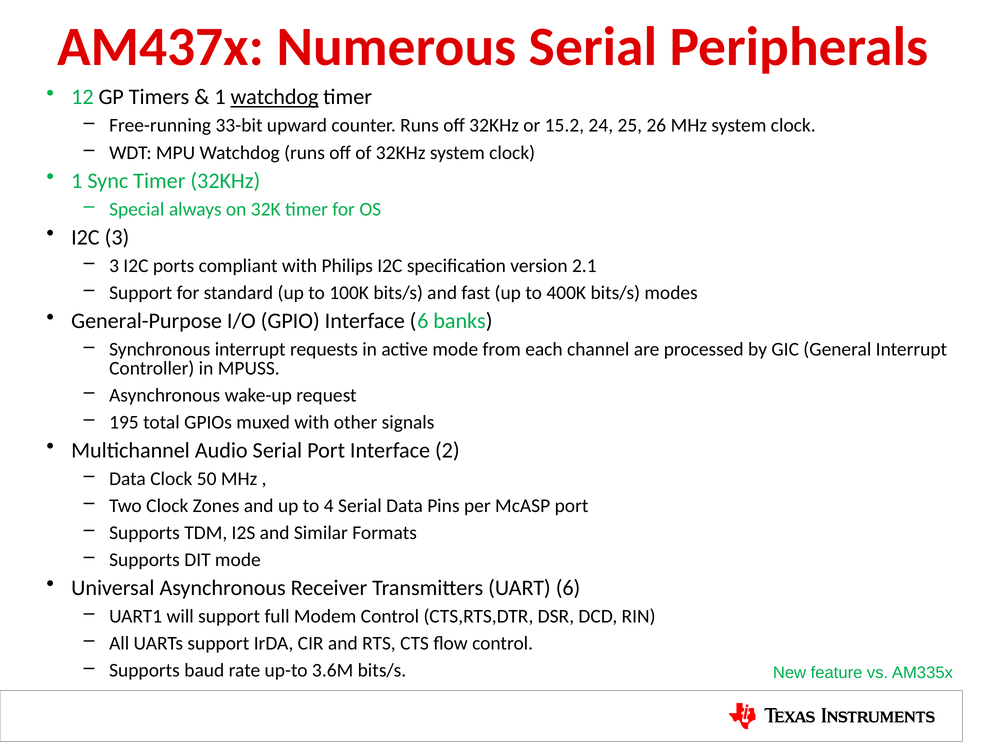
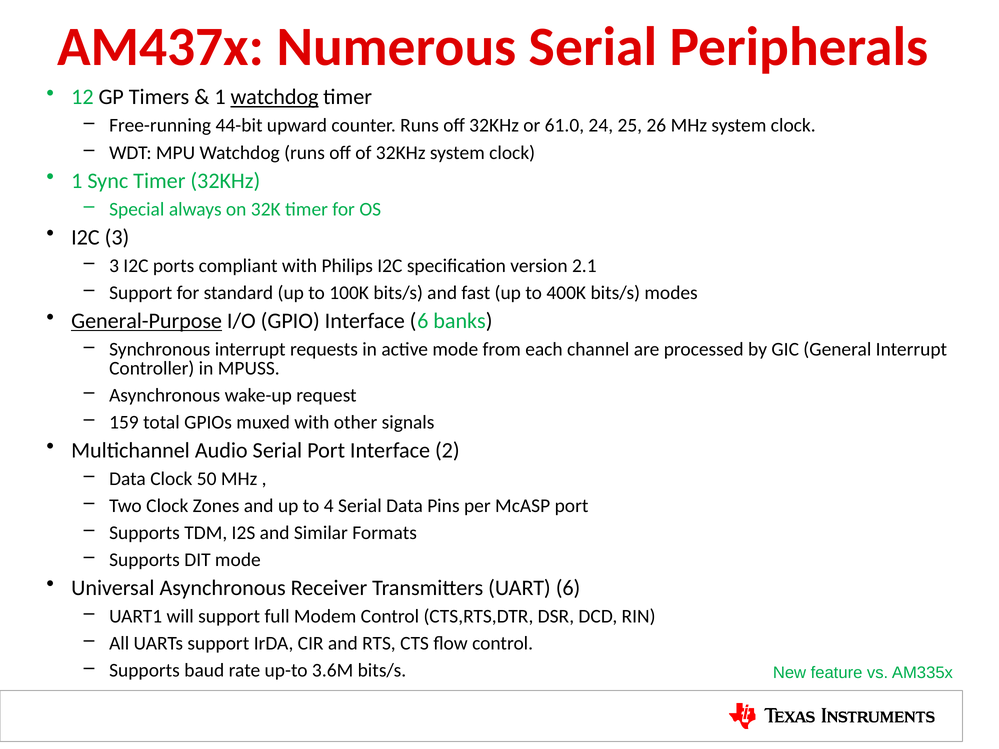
33-bit: 33-bit -> 44-bit
15.2: 15.2 -> 61.0
General-Purpose underline: none -> present
195: 195 -> 159
